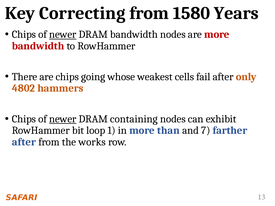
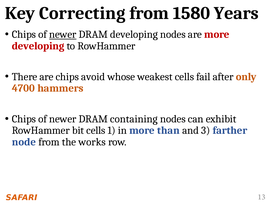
DRAM bandwidth: bandwidth -> developing
bandwidth at (38, 46): bandwidth -> developing
going: going -> avoid
4802: 4802 -> 4700
newer at (63, 119) underline: present -> none
bit loop: loop -> cells
7: 7 -> 3
after at (24, 142): after -> node
